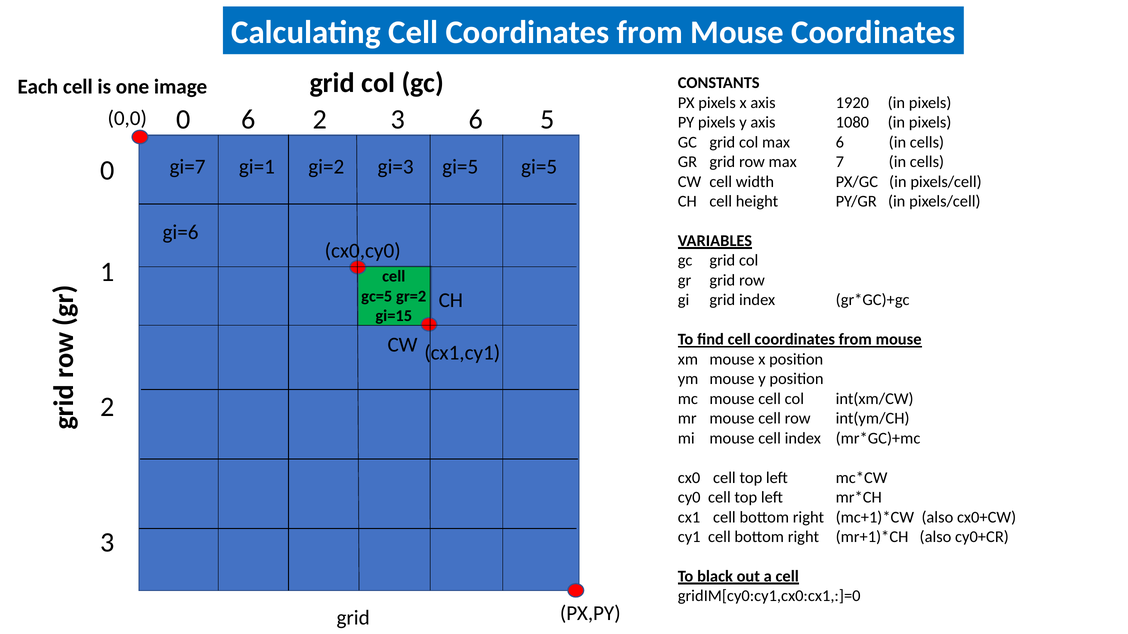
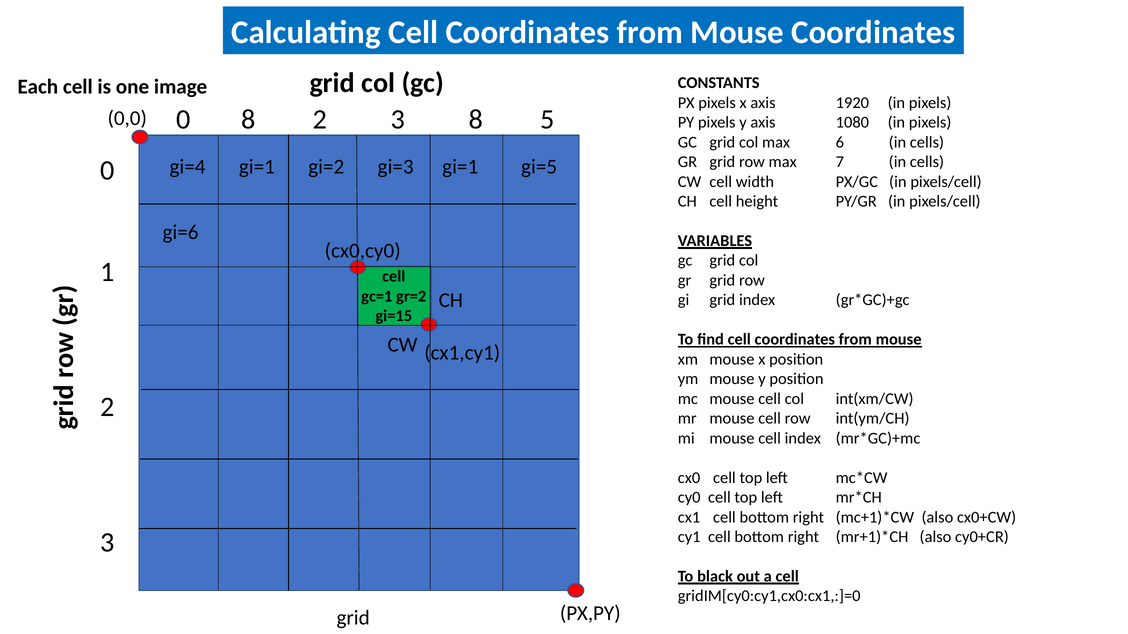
0 6: 6 -> 8
3 6: 6 -> 8
gi=7: gi=7 -> gi=4
gi=3 gi=5: gi=5 -> gi=1
gc=5: gc=5 -> gc=1
